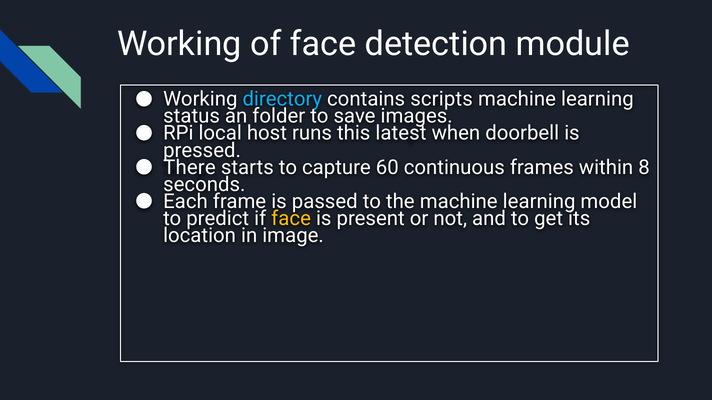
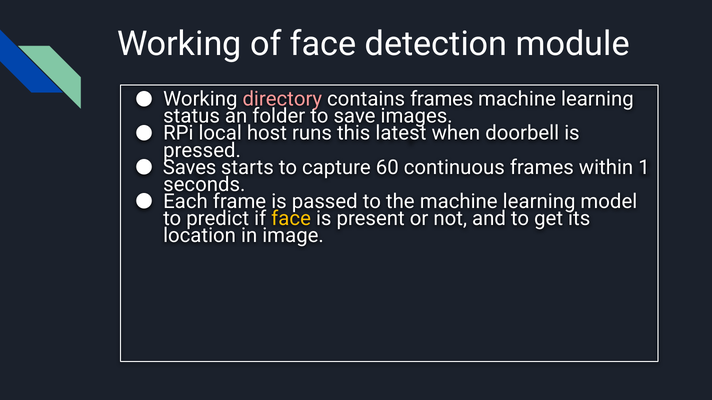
directory colour: light blue -> pink
contains scripts: scripts -> frames
There: There -> Saves
8: 8 -> 1
